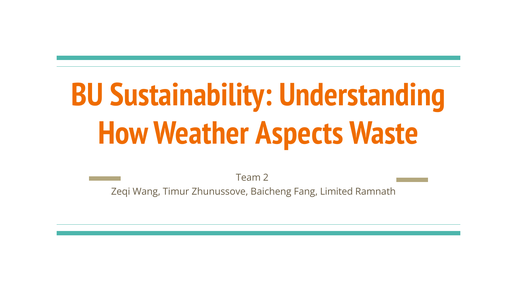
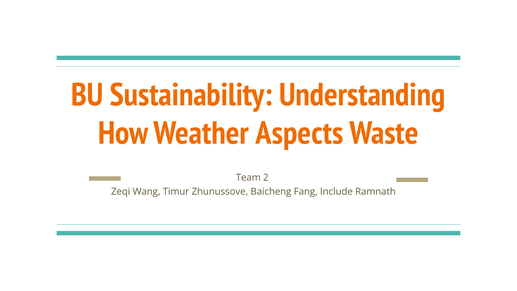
Limited: Limited -> Include
